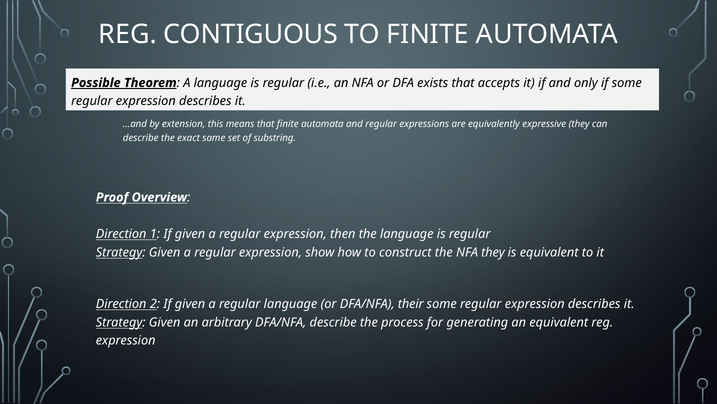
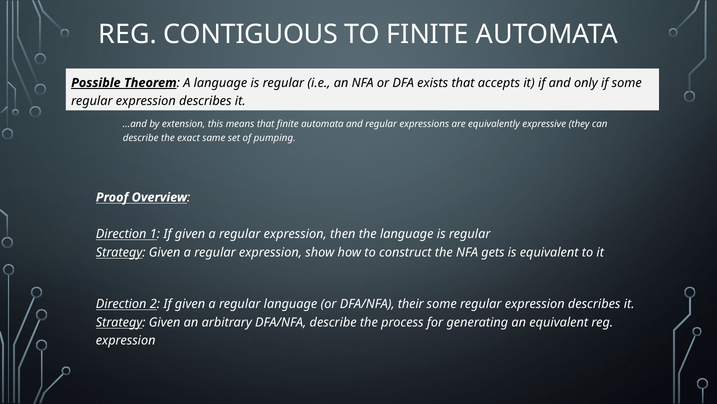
substring: substring -> pumping
NFA they: they -> gets
